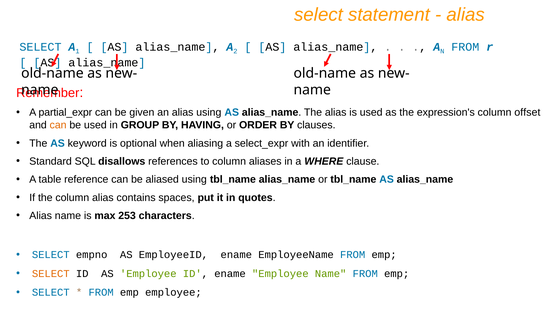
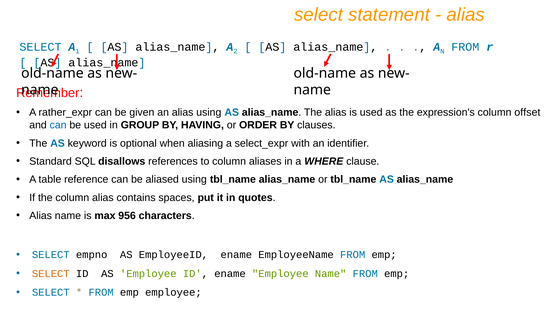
partial_expr: partial_expr -> rather_expr
can at (58, 125) colour: orange -> blue
253: 253 -> 956
